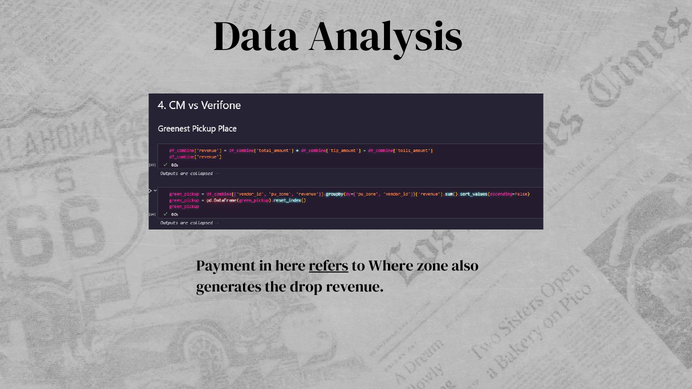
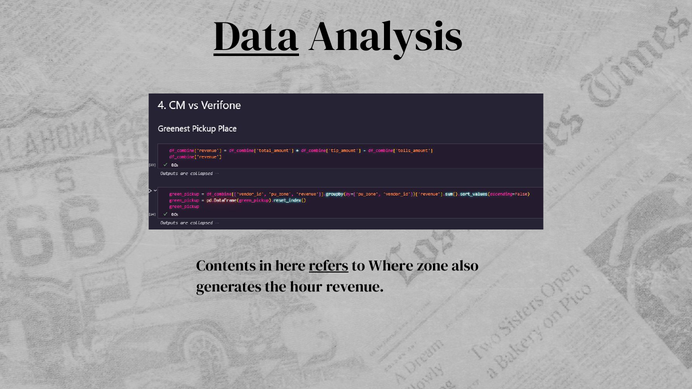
Data underline: none -> present
Payment: Payment -> Contents
drop: drop -> hour
